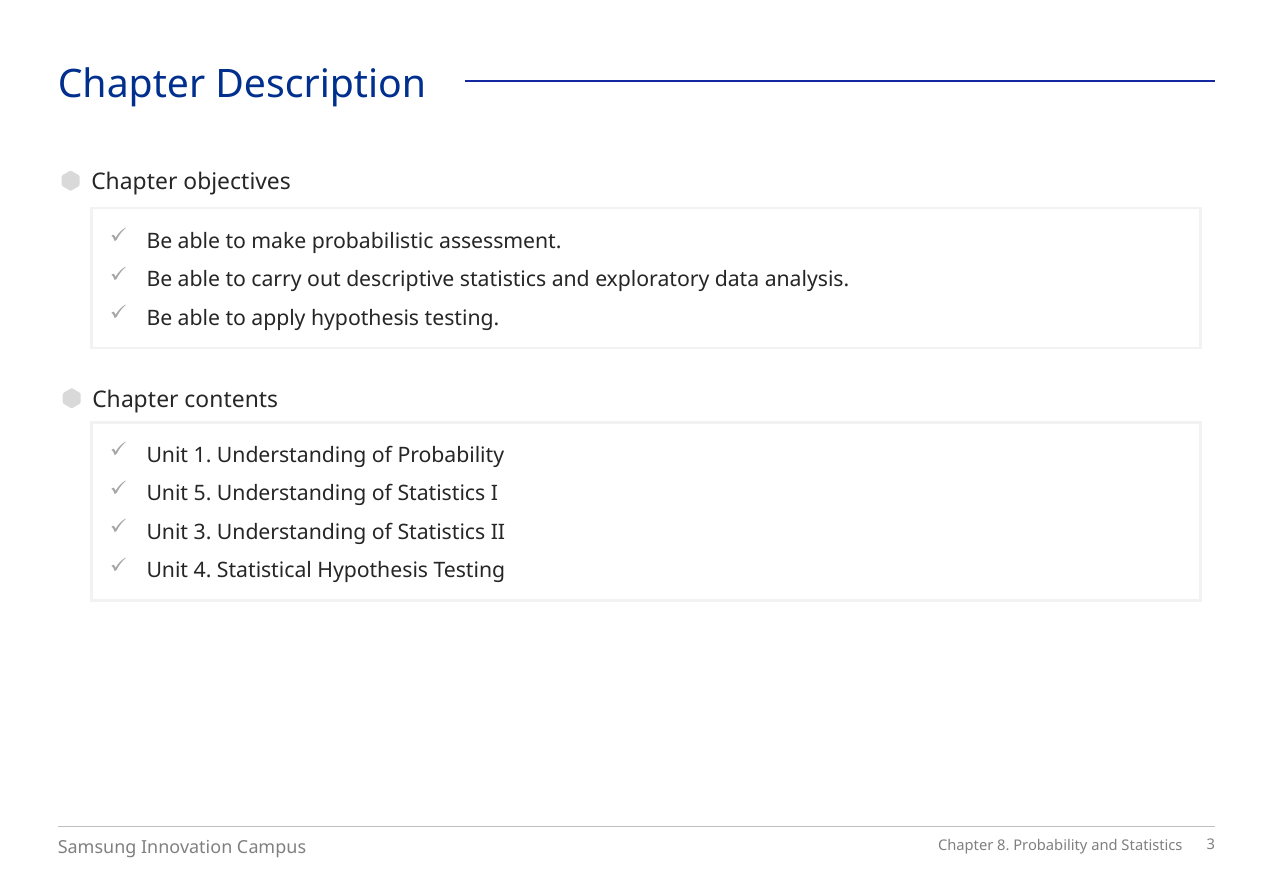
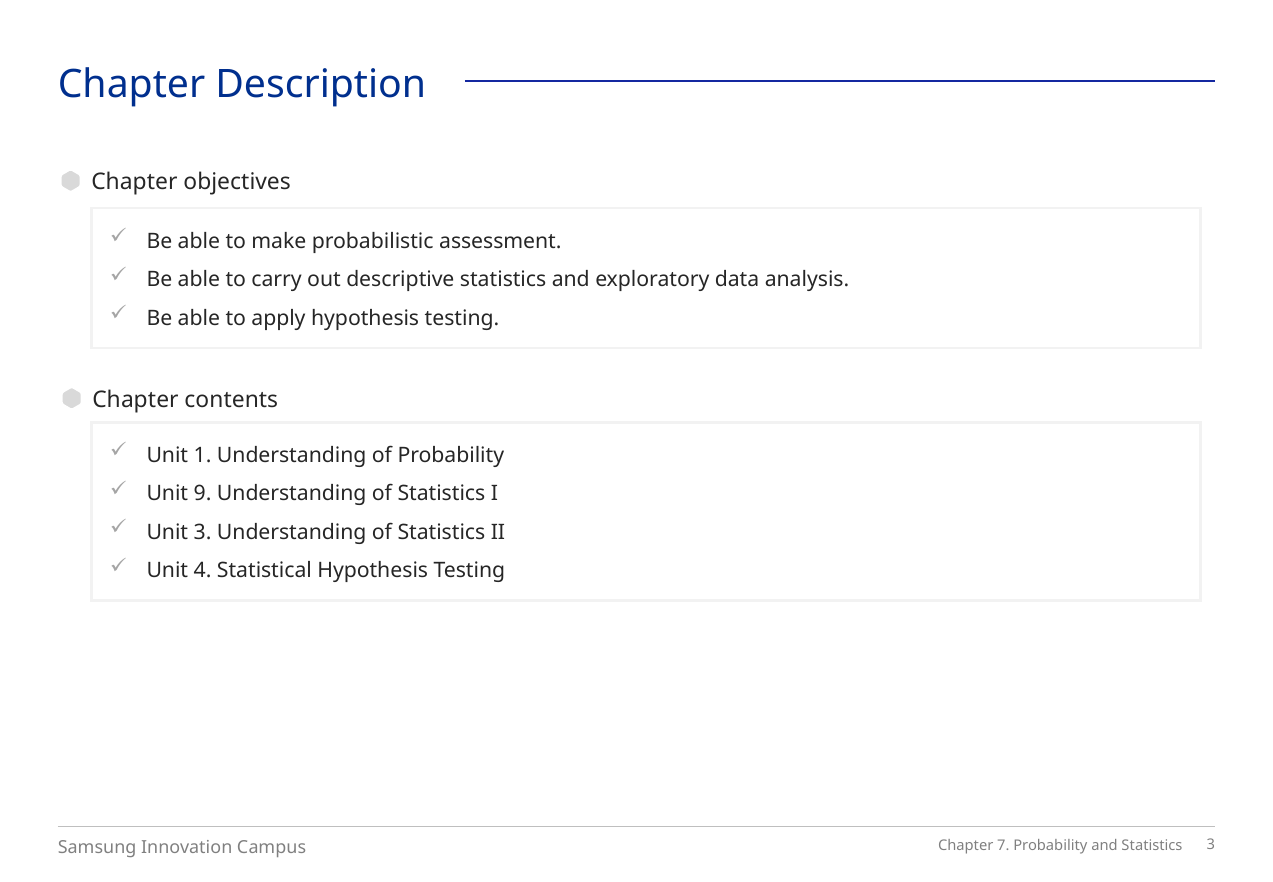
5: 5 -> 9
8: 8 -> 7
